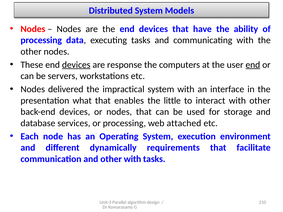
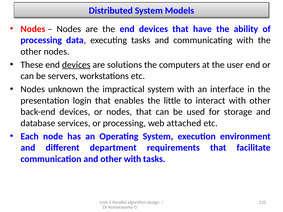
response: response -> solutions
end at (253, 65) underline: present -> none
delivered: delivered -> unknown
what: what -> login
dynamically: dynamically -> department
